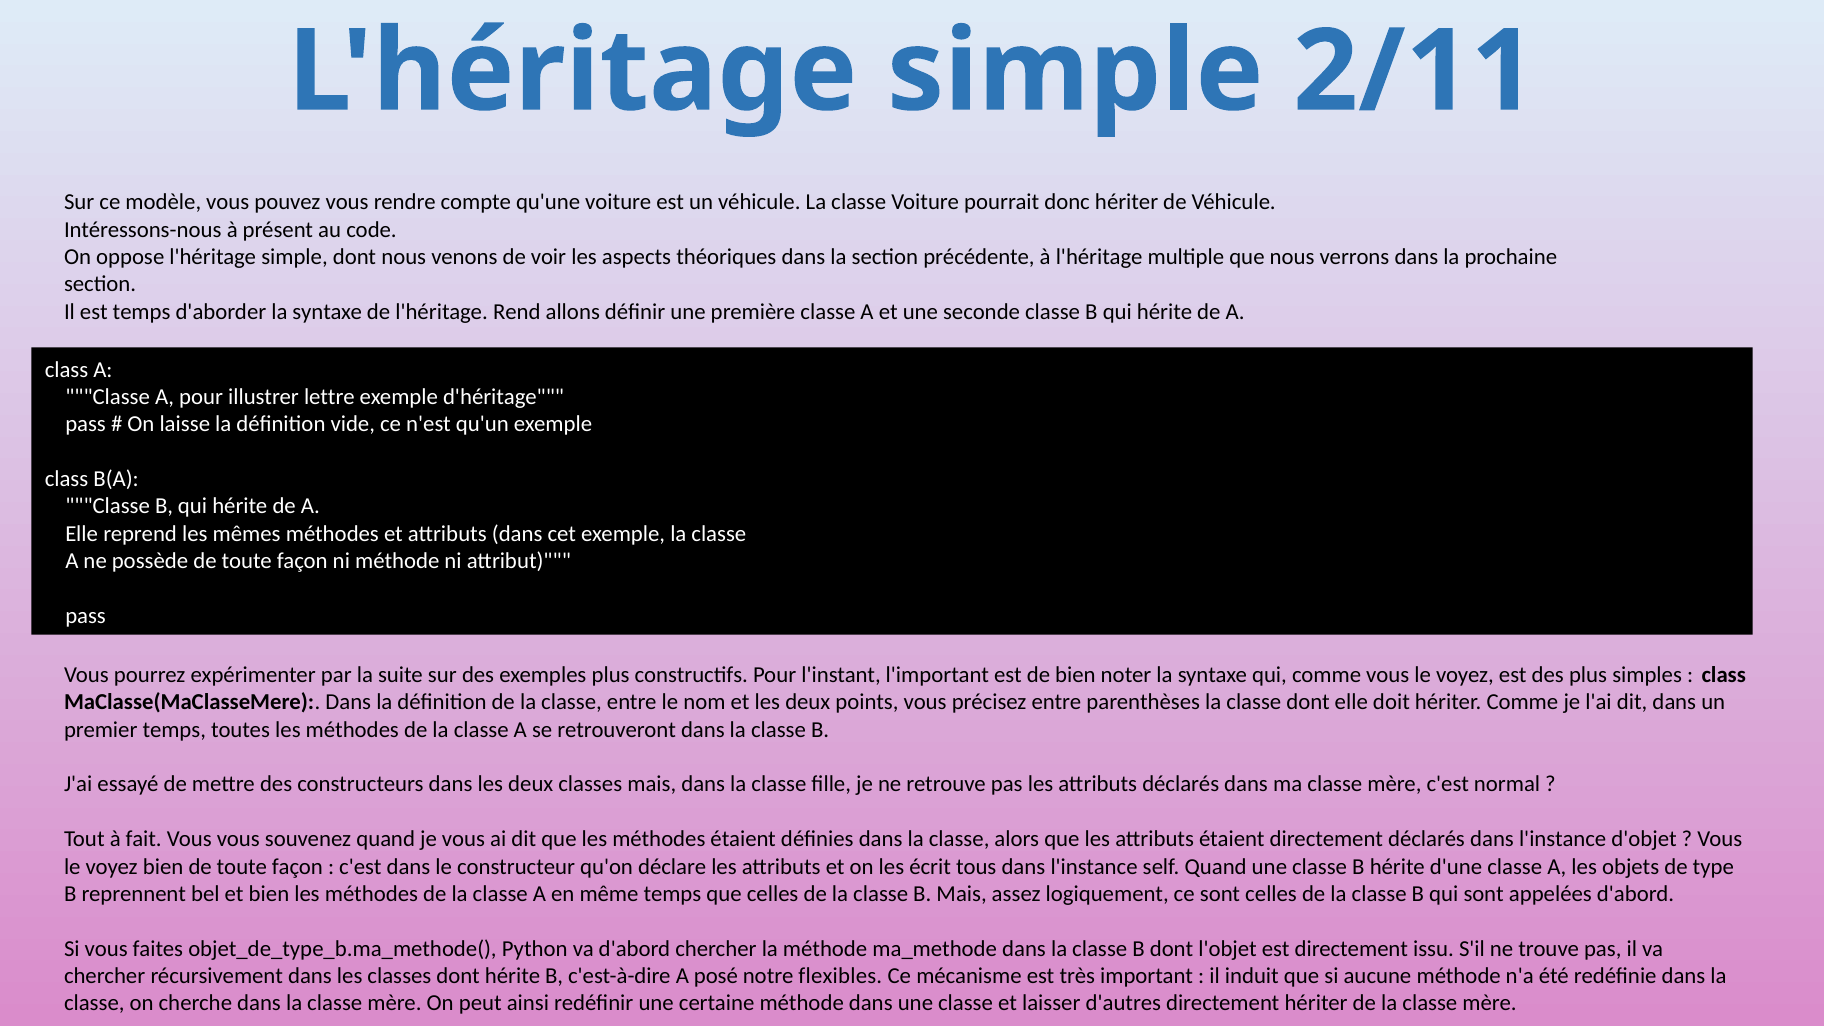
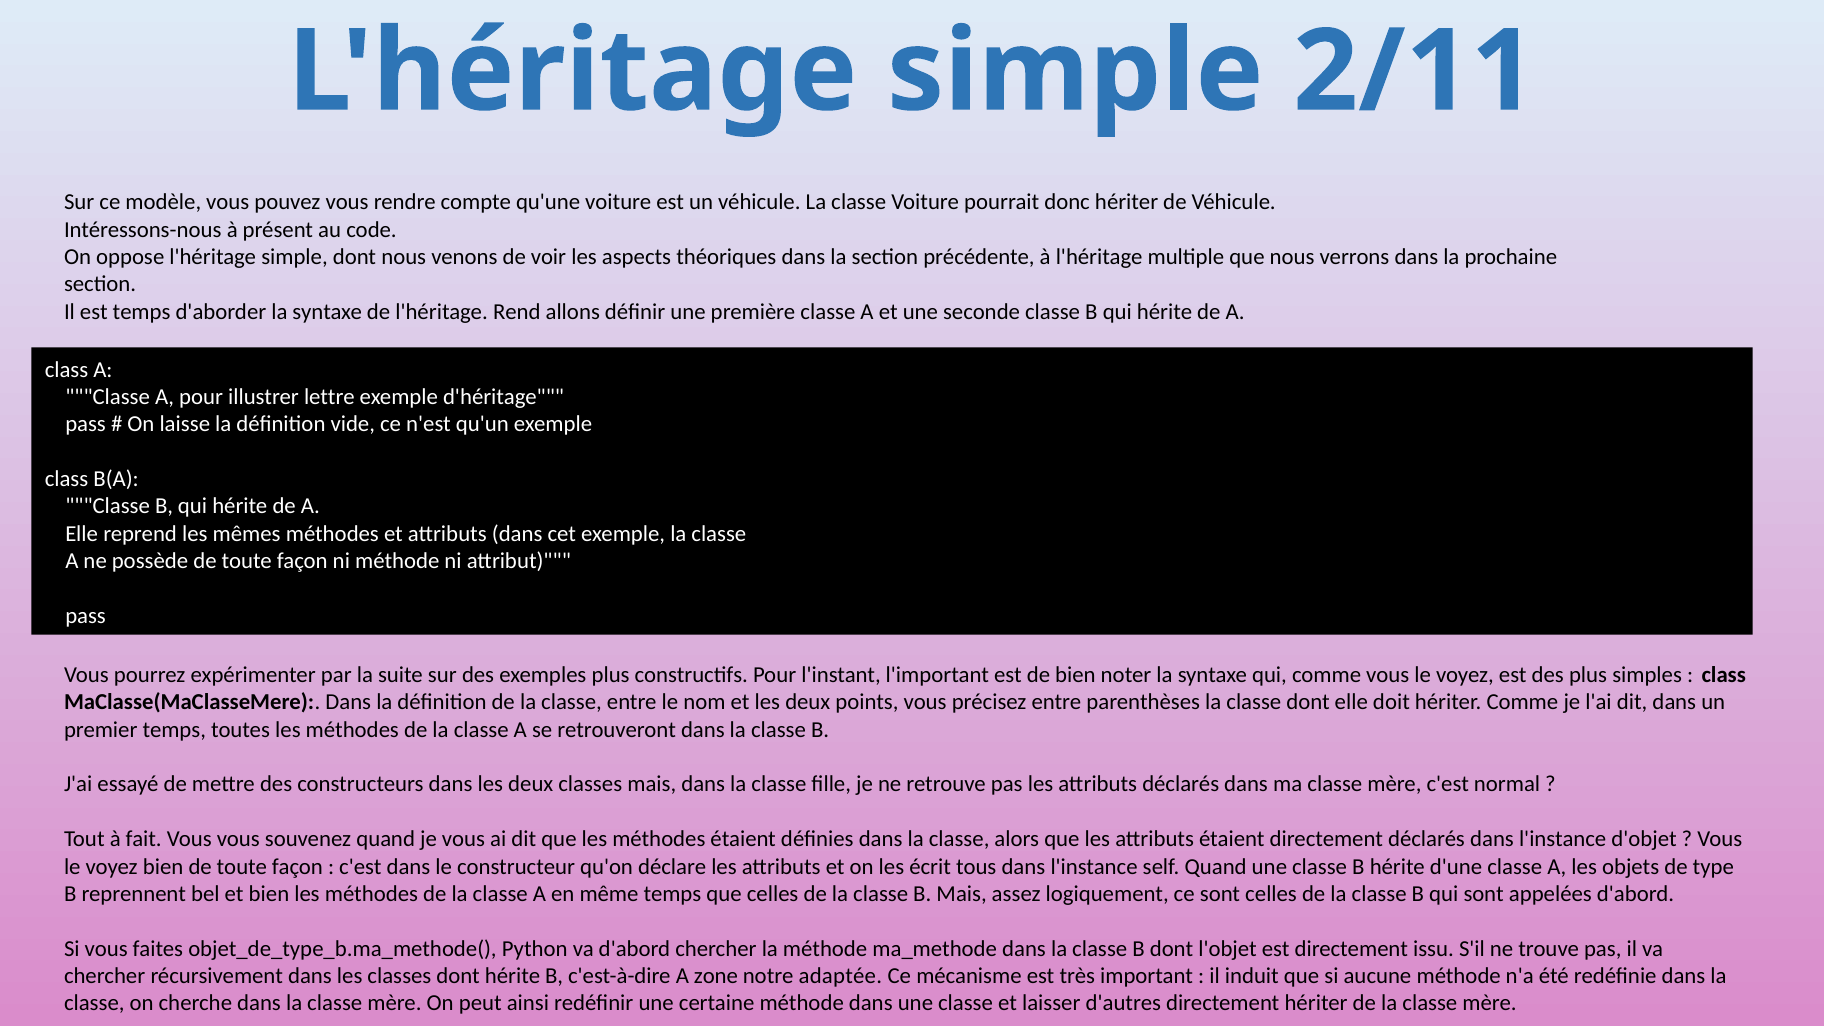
posé: posé -> zone
flexibles: flexibles -> adaptée
